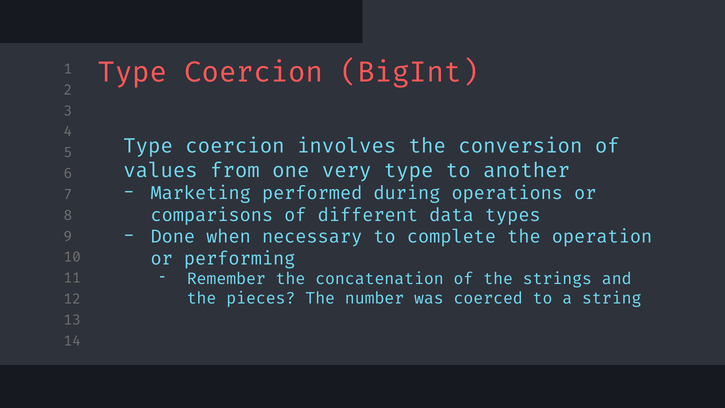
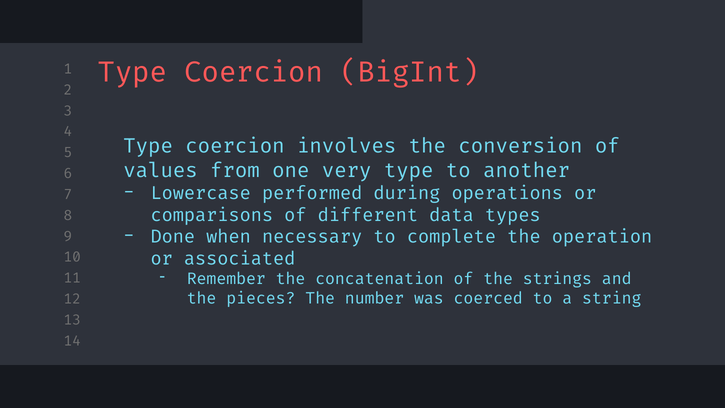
Marketing: Marketing -> Lowercase
performing: performing -> associated
